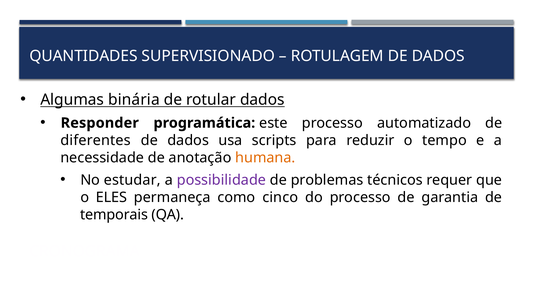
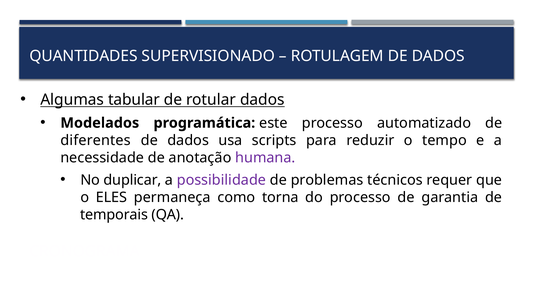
binária: binária -> tabular
Responder: Responder -> Modelados
humana colour: orange -> purple
estudar: estudar -> duplicar
cinco: cinco -> torna
